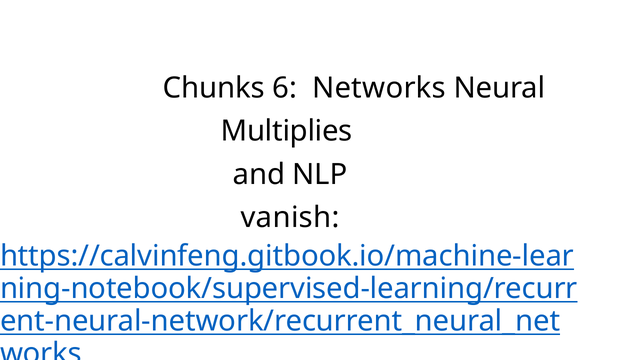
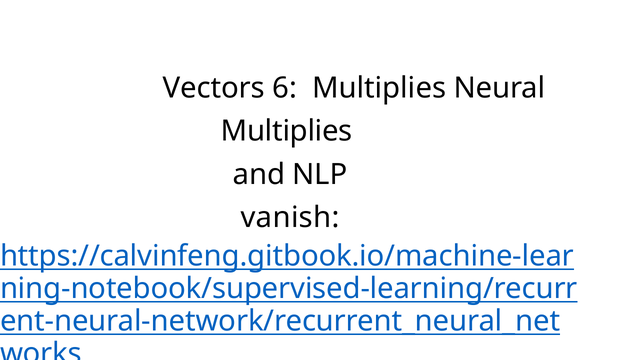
Chunks: Chunks -> Vectors
6 Networks: Networks -> Multiplies
